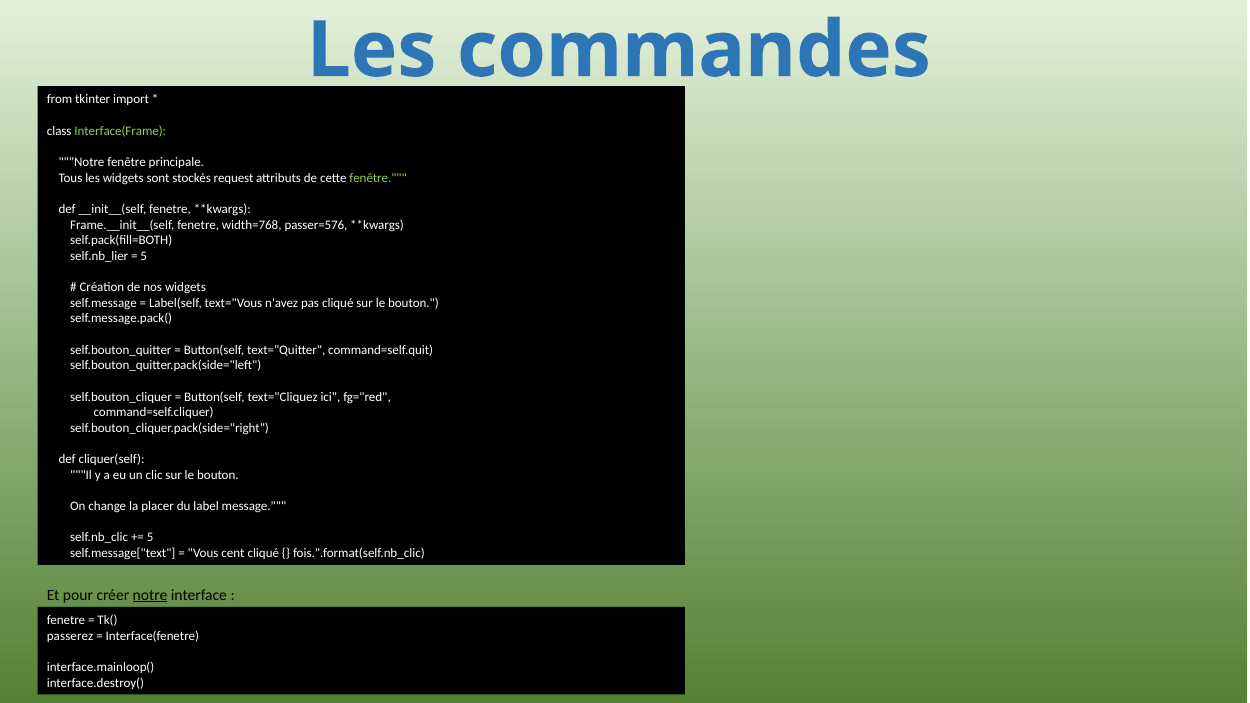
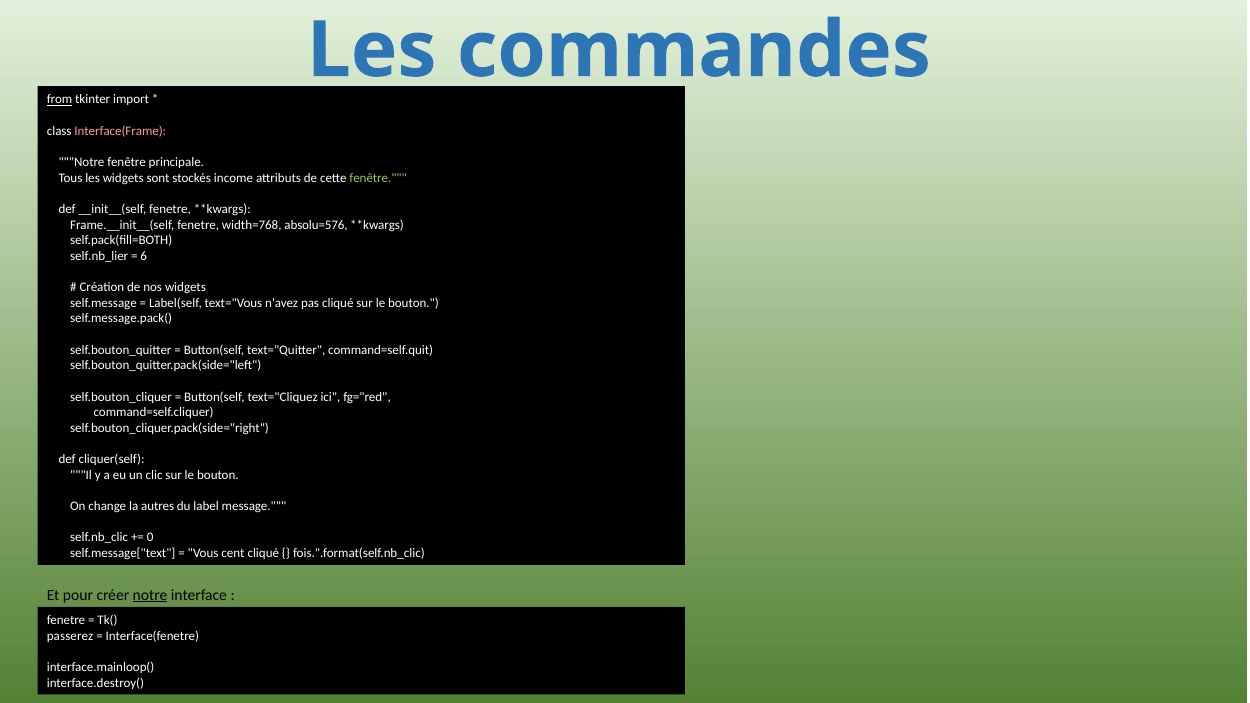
from underline: none -> present
Interface(Frame colour: light green -> pink
request: request -> income
passer=576: passer=576 -> absolu=576
5 at (144, 256): 5 -> 6
placer: placer -> autres
5 at (150, 538): 5 -> 0
